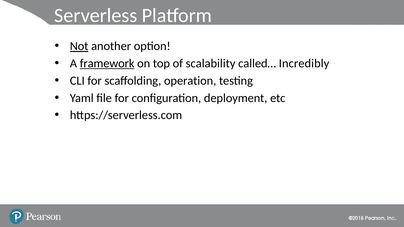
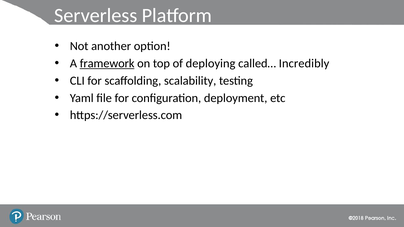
Not underline: present -> none
scalability: scalability -> deploying
operation: operation -> scalability
